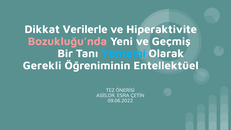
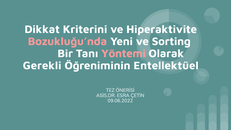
Verilerle: Verilerle -> Kriterini
Geçmiş: Geçmiş -> Sorting
Yöntemi colour: light blue -> pink
